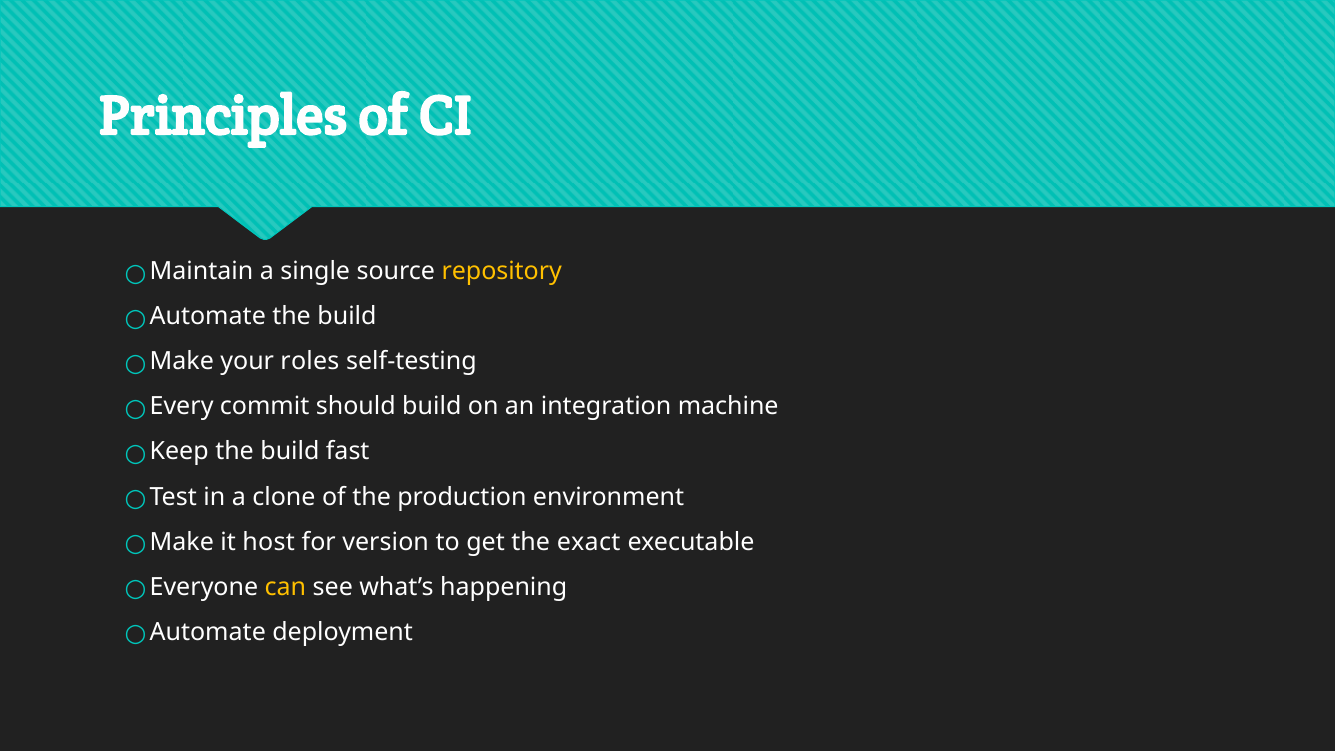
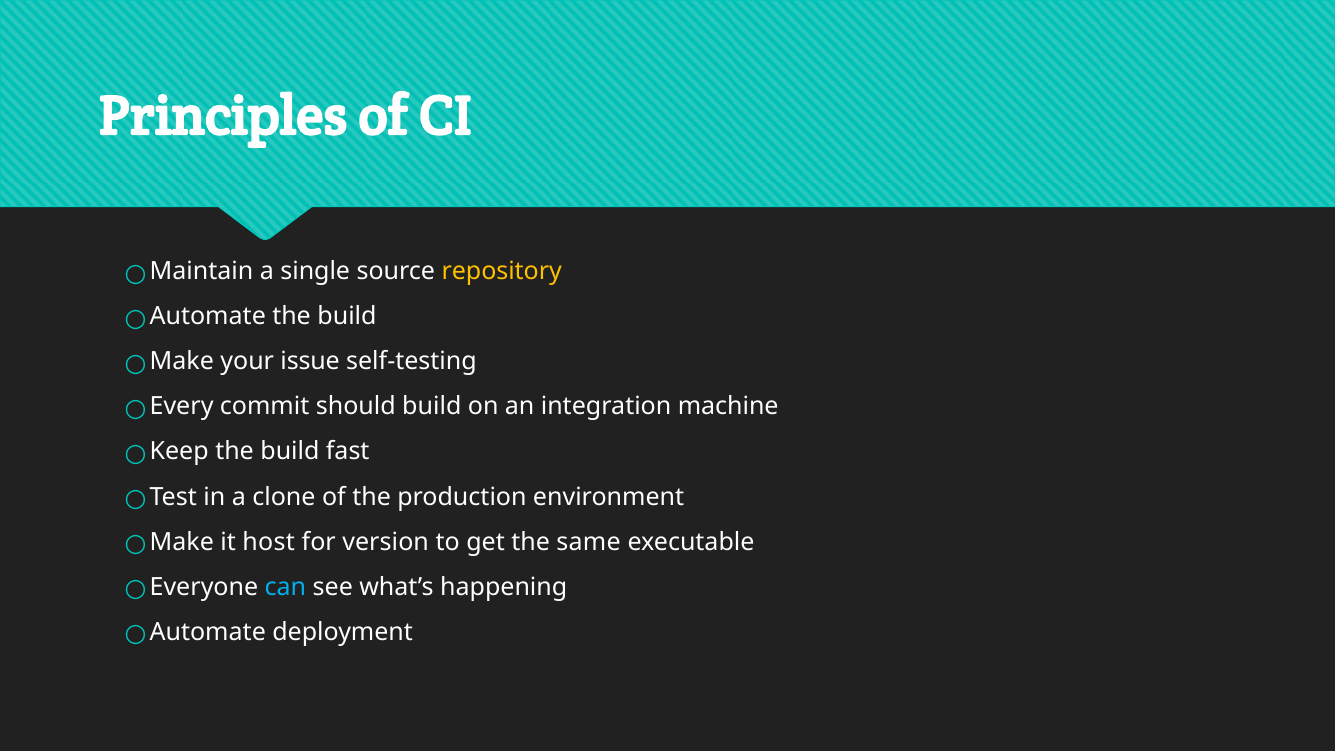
roles: roles -> issue
exact: exact -> same
can colour: yellow -> light blue
